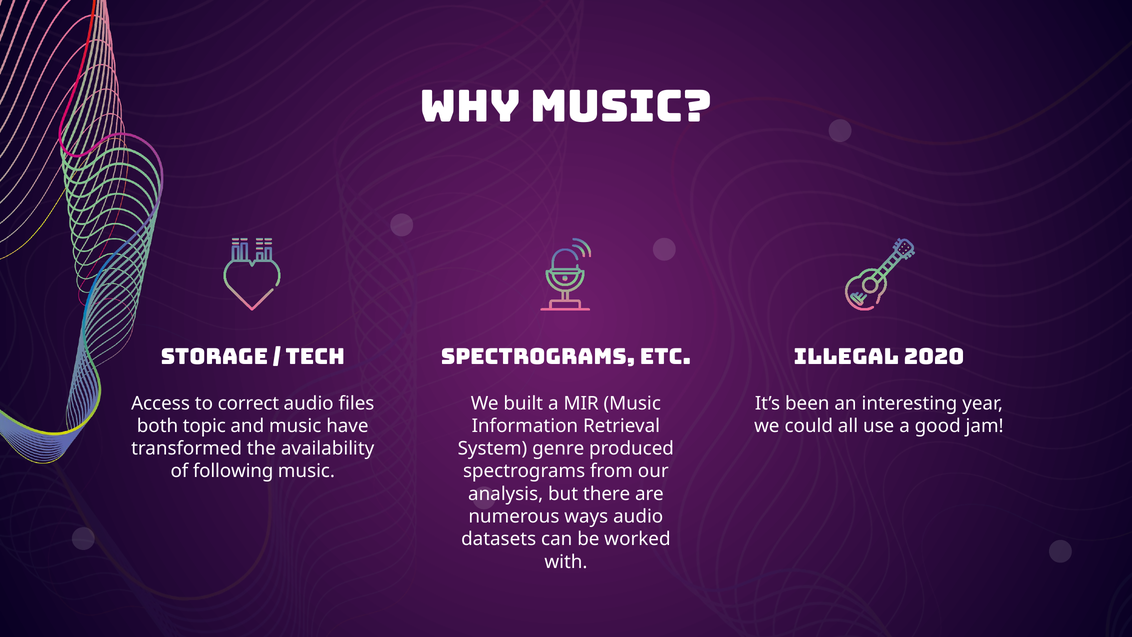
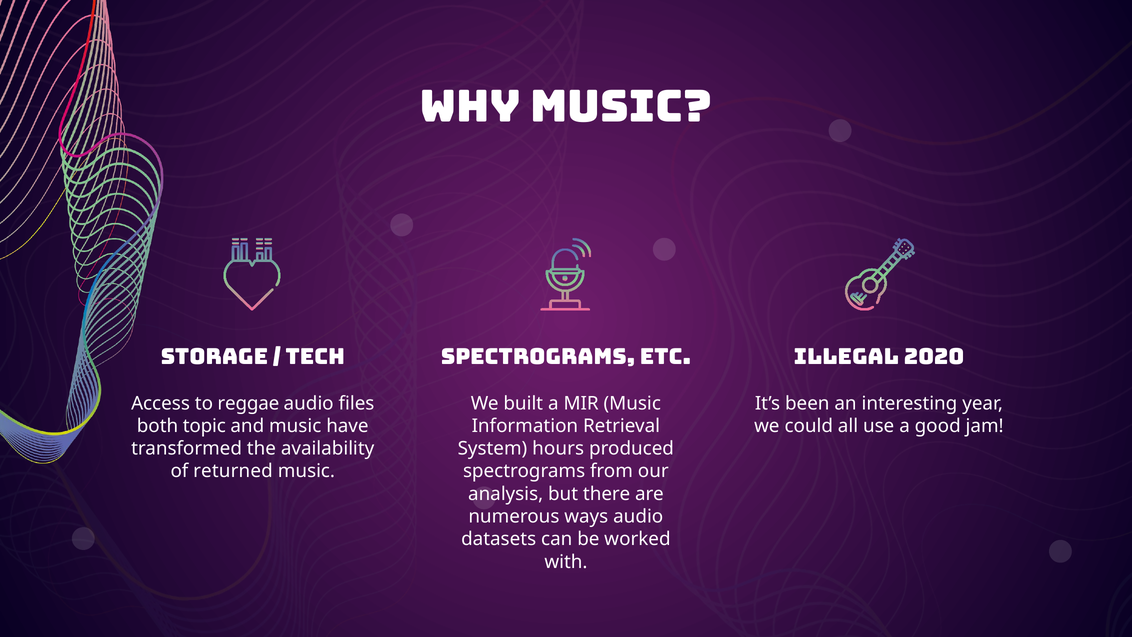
correct: correct -> reggae
genre: genre -> hours
following: following -> returned
